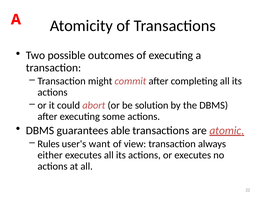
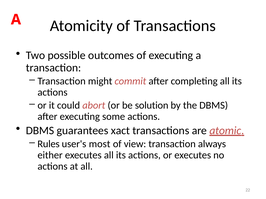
able: able -> xact
want: want -> most
